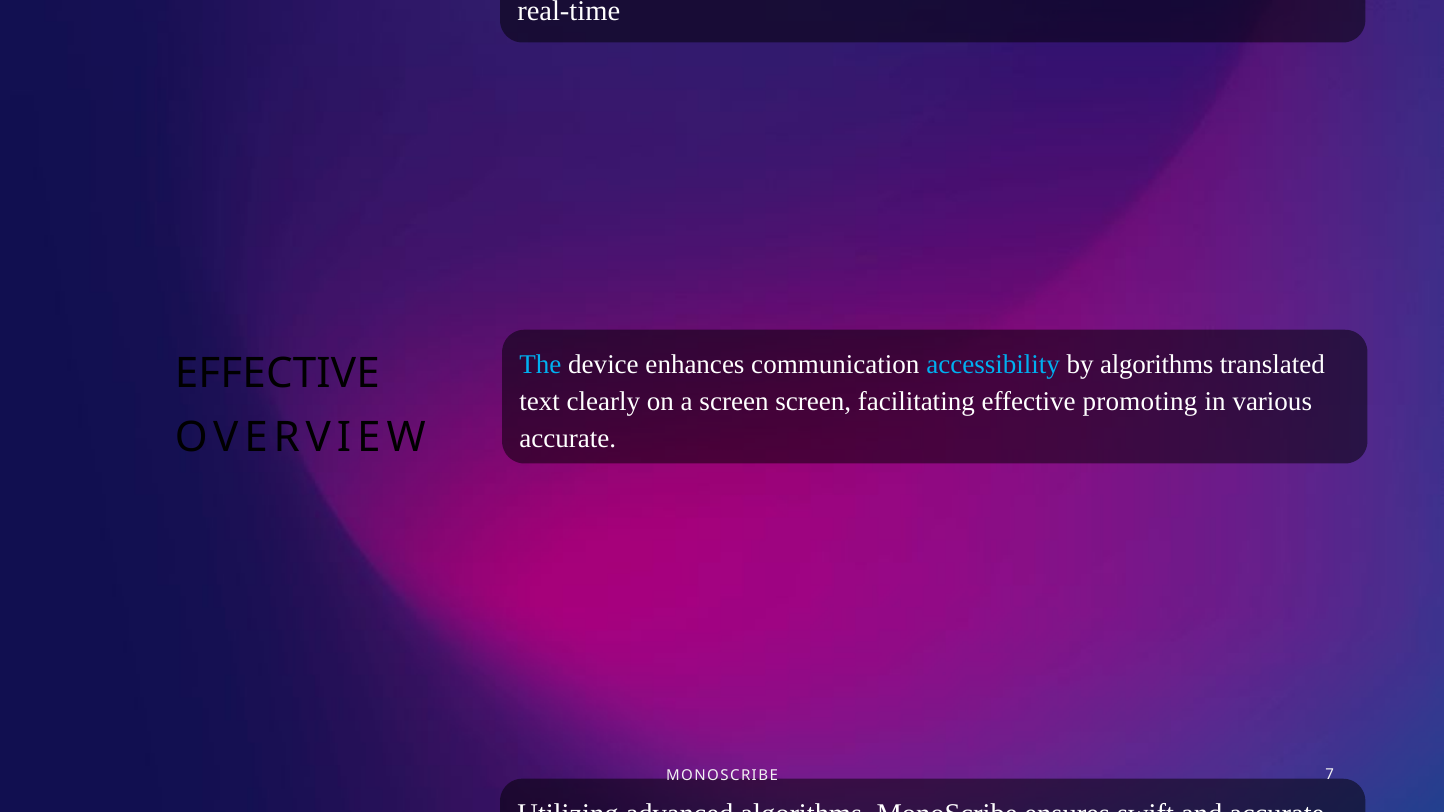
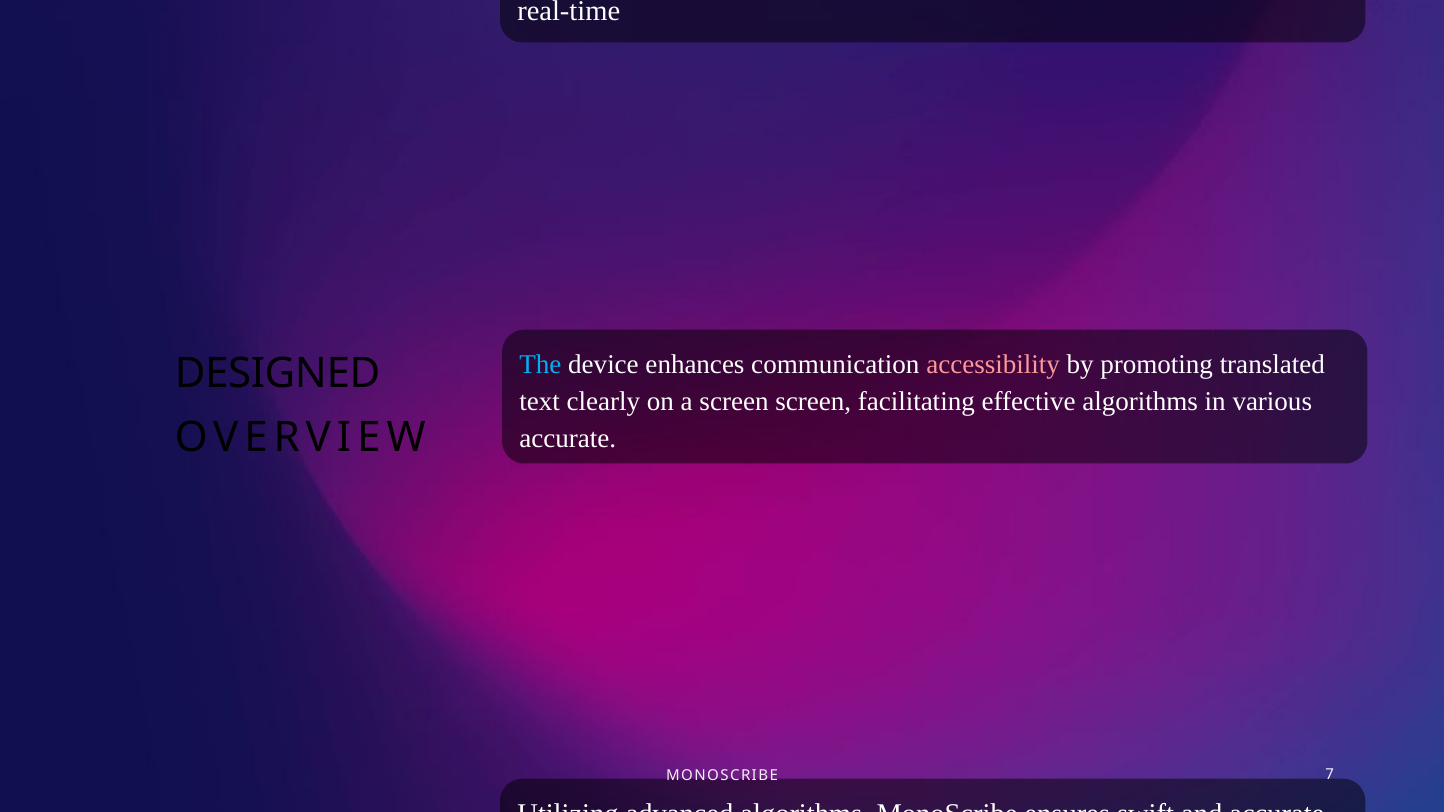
accessibility colour: light blue -> pink
by algorithms: algorithms -> promoting
EFFECTIVE at (277, 374): EFFECTIVE -> DESIGNED
effective promoting: promoting -> algorithms
